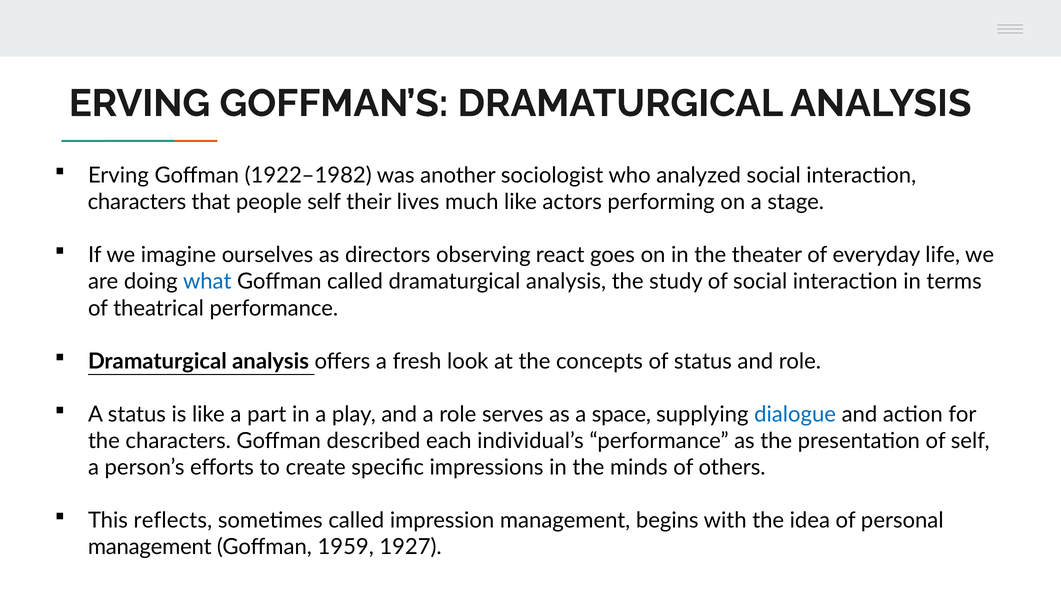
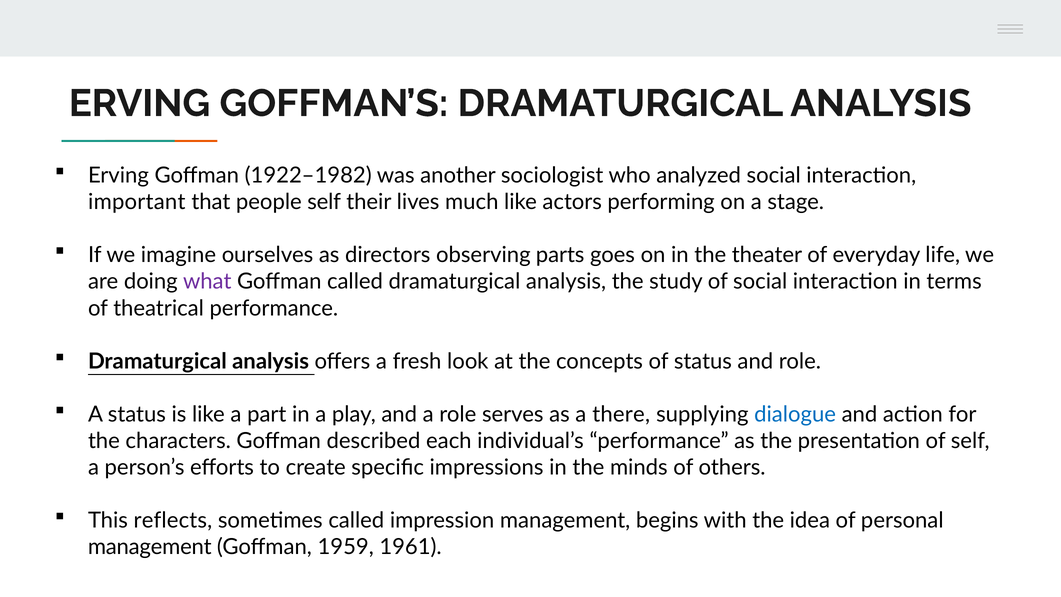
characters at (137, 202): characters -> important
react: react -> parts
what colour: blue -> purple
space: space -> there
1927: 1927 -> 1961
